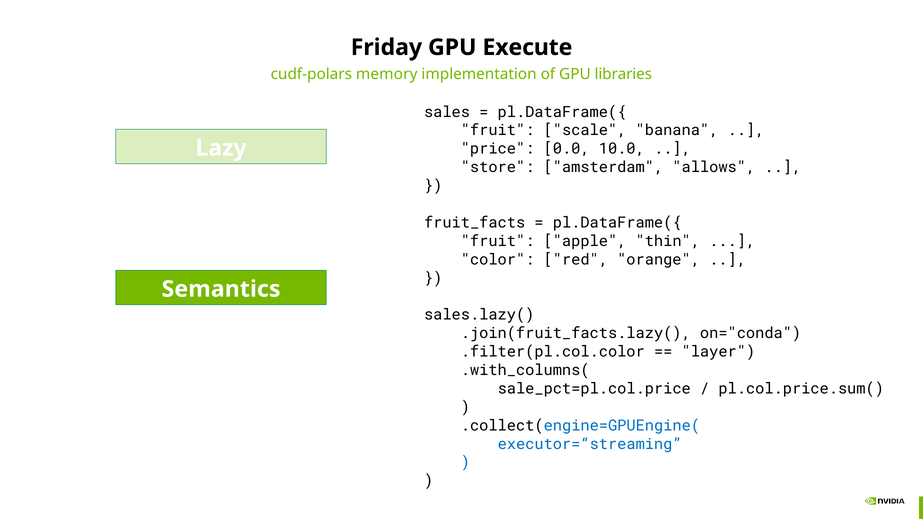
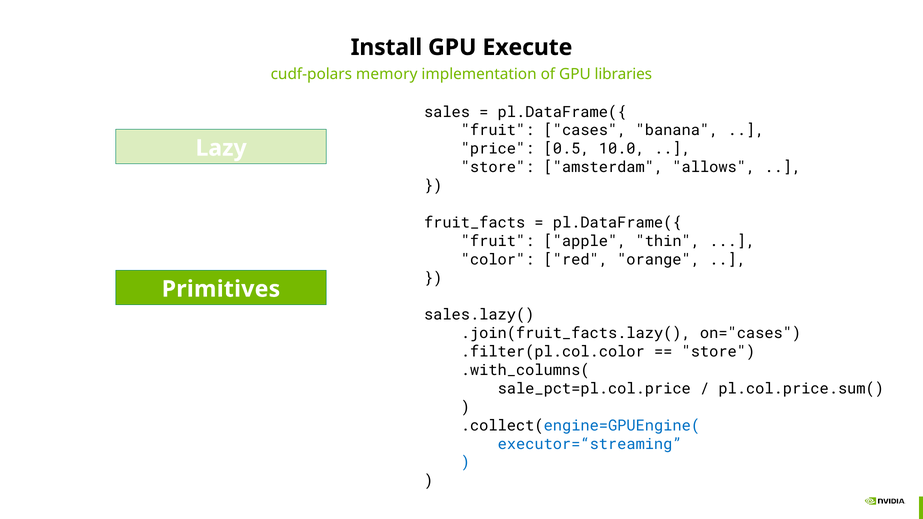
Friday: Friday -> Install
scale: scale -> cases
0.0: 0.0 -> 0.5
Semantics: Semantics -> Primitives
on="conda: on="conda -> on="cases
layer at (718, 352): layer -> store
